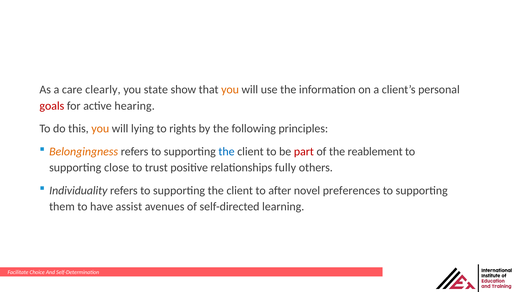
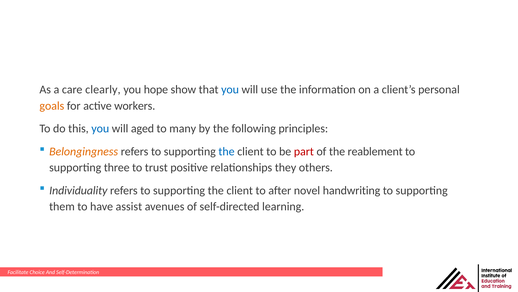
state: state -> hope
you at (230, 89) colour: orange -> blue
goals colour: red -> orange
hearing: hearing -> workers
you at (100, 128) colour: orange -> blue
lying: lying -> aged
rights: rights -> many
close: close -> three
fully: fully -> they
preferences: preferences -> handwriting
